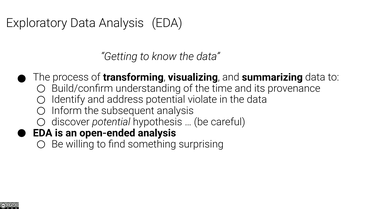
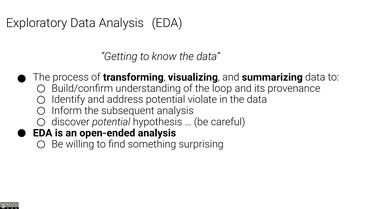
time: time -> loop
